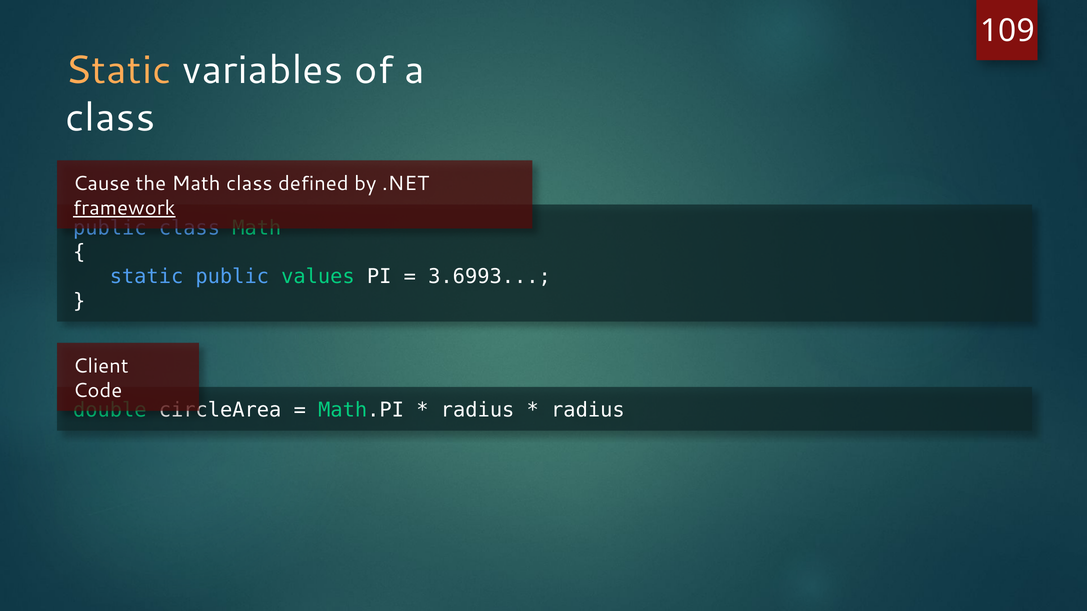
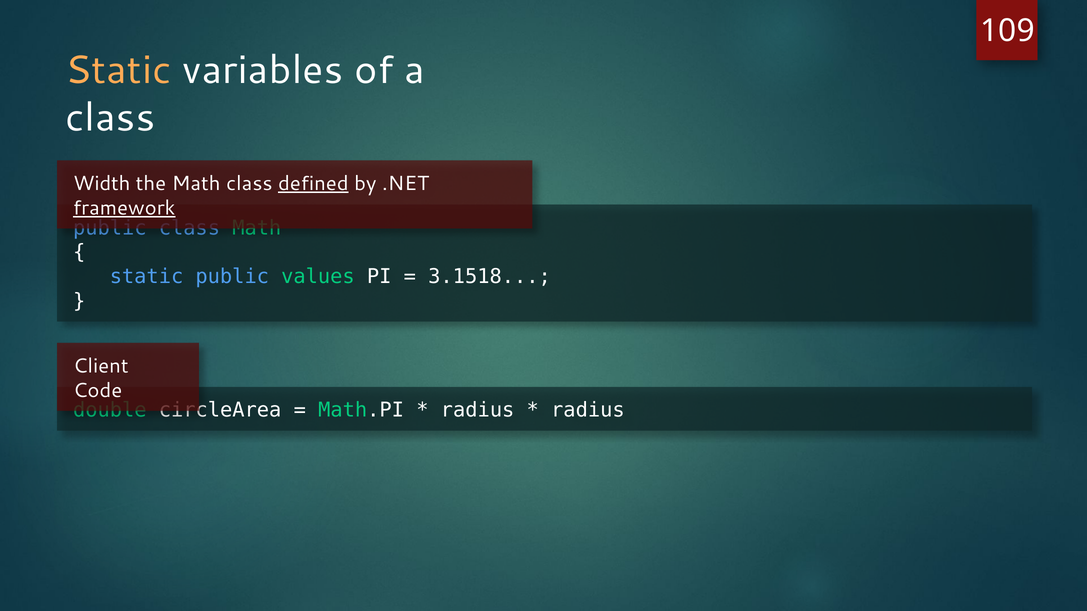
Cause: Cause -> Width
defined underline: none -> present
3.6993: 3.6993 -> 3.1518
